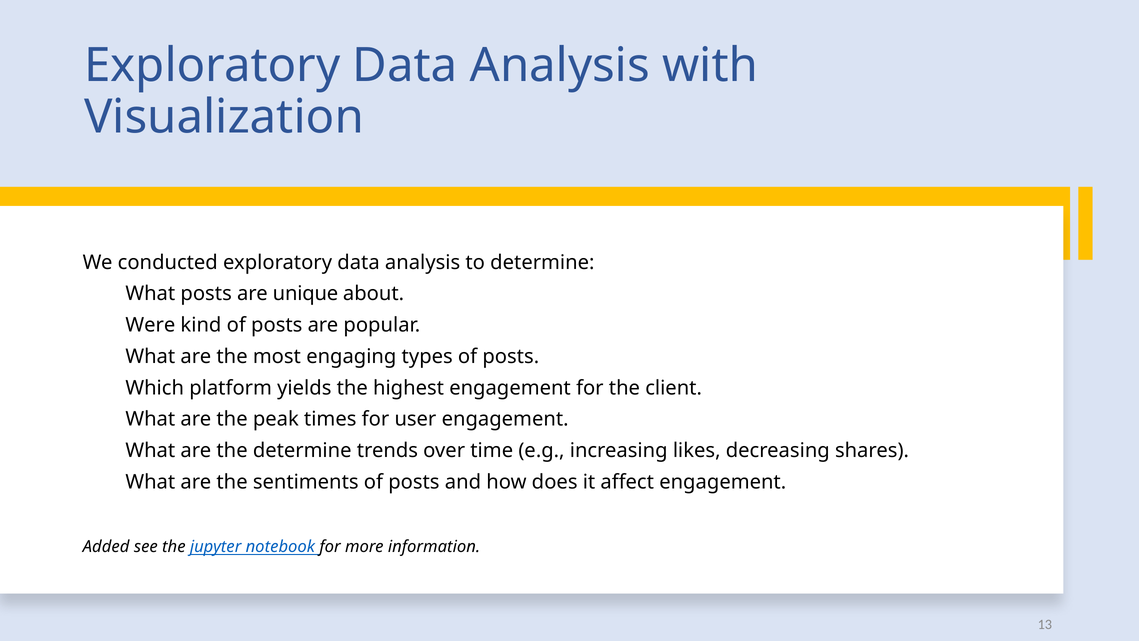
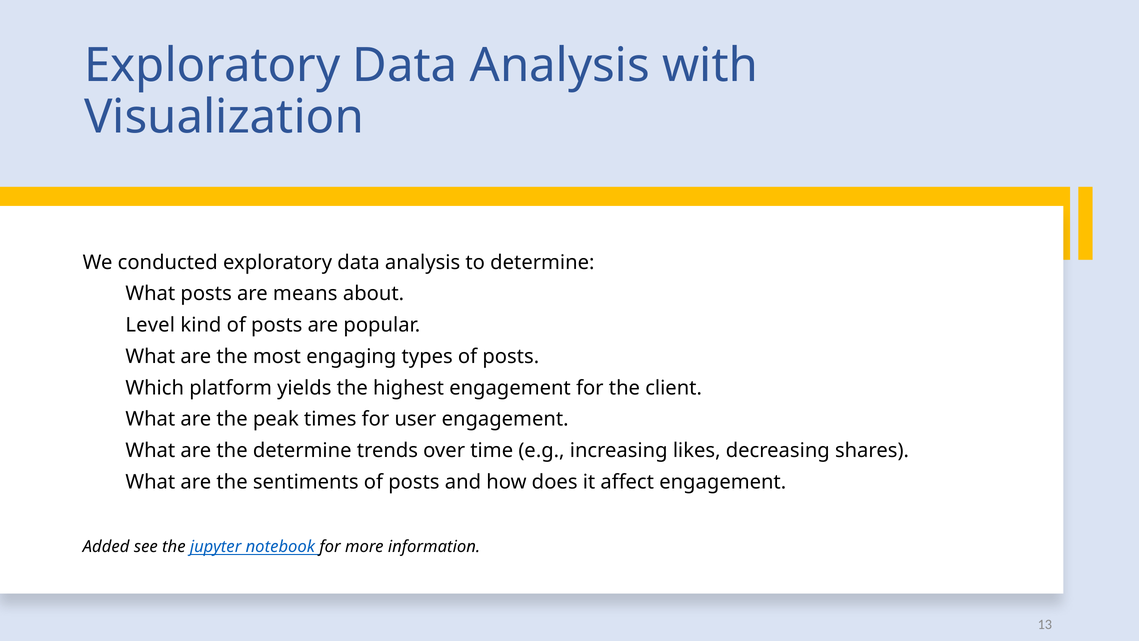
unique: unique -> means
Were: Were -> Level
